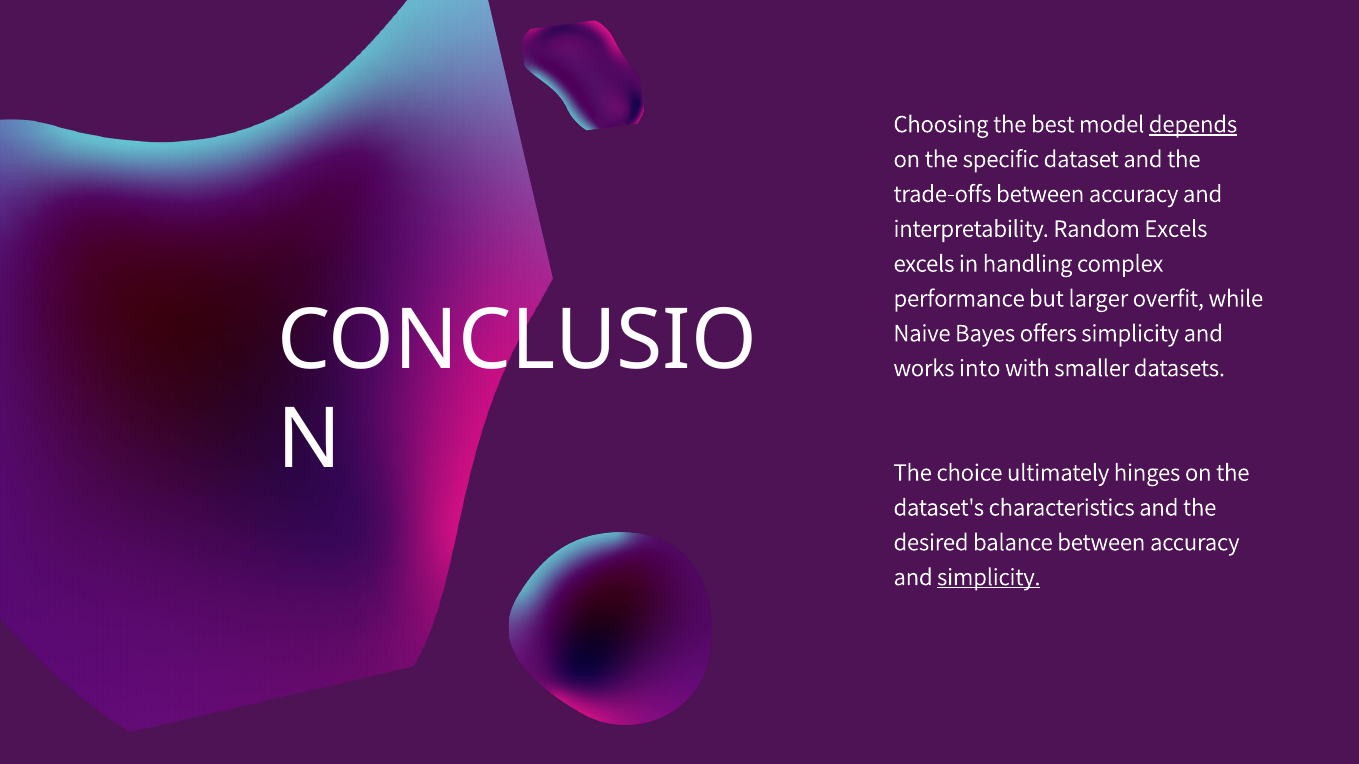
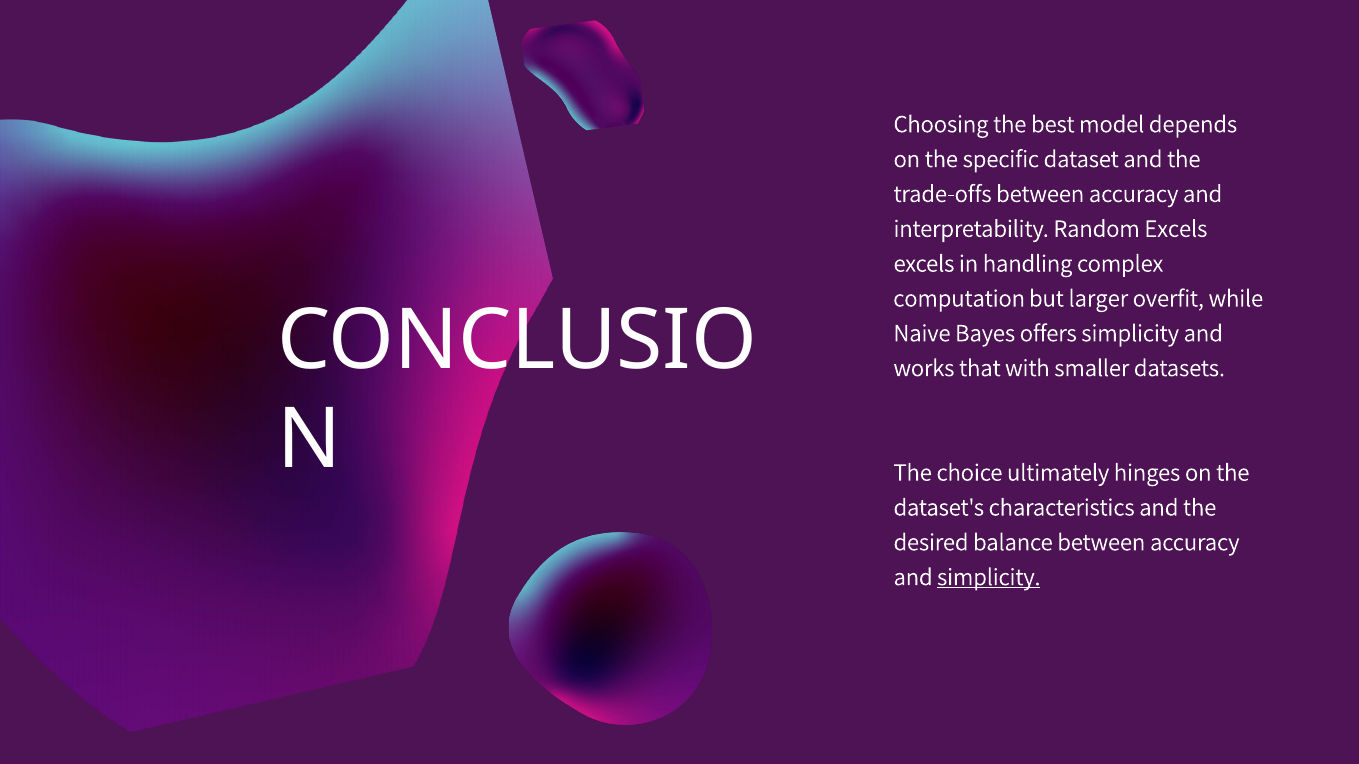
depends underline: present -> none
performance: performance -> computation
into: into -> that
